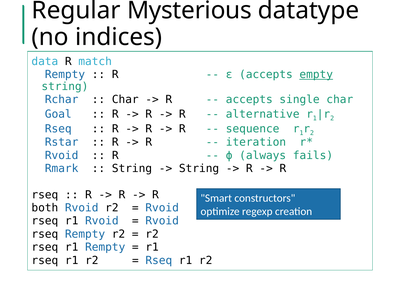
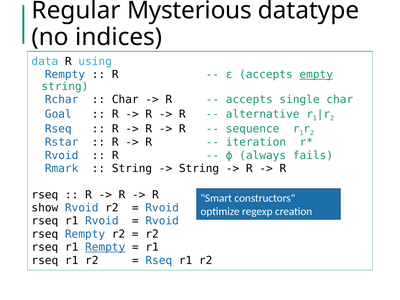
match: match -> using
both: both -> show
Rempty at (105, 247) underline: none -> present
